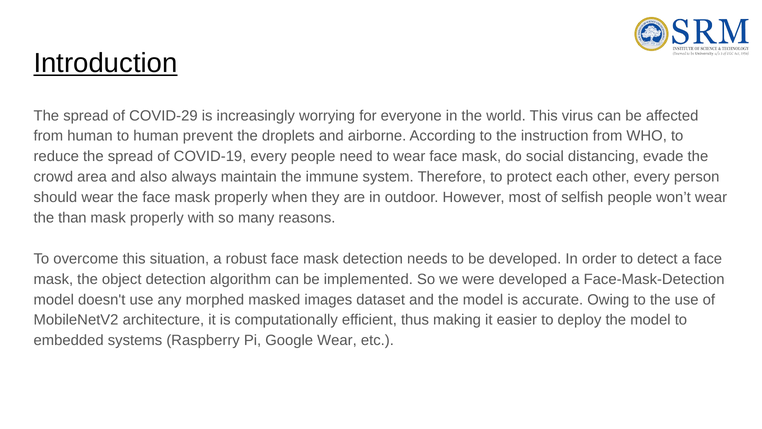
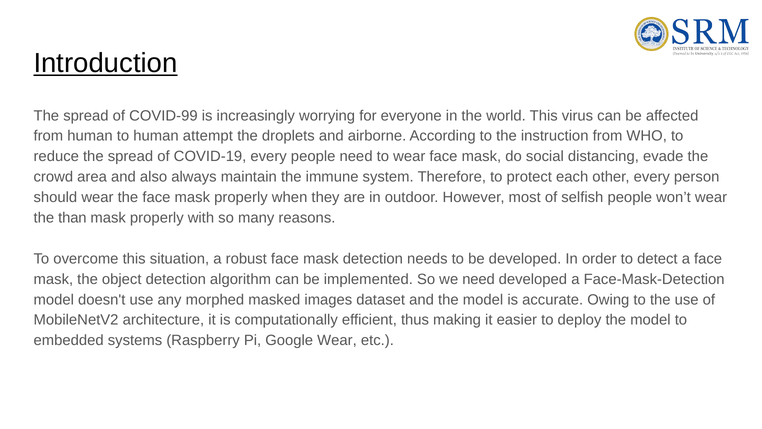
COVID-29: COVID-29 -> COVID-99
prevent: prevent -> attempt
we were: were -> need
